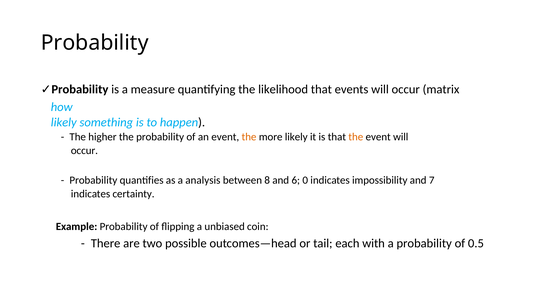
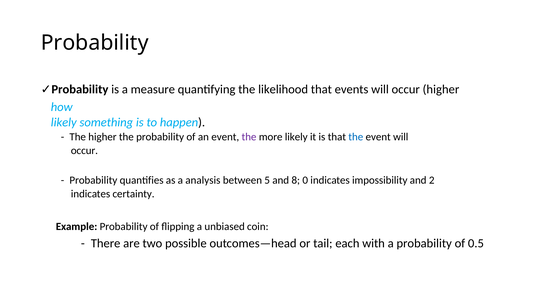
occur matrix: matrix -> higher
the at (249, 137) colour: orange -> purple
the at (356, 137) colour: orange -> blue
8: 8 -> 5
6: 6 -> 8
7: 7 -> 2
